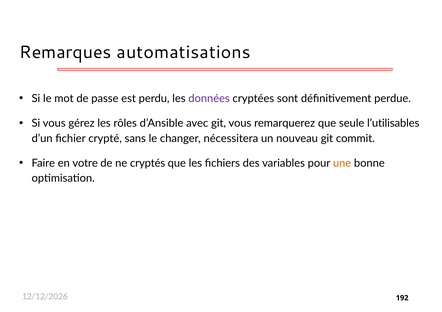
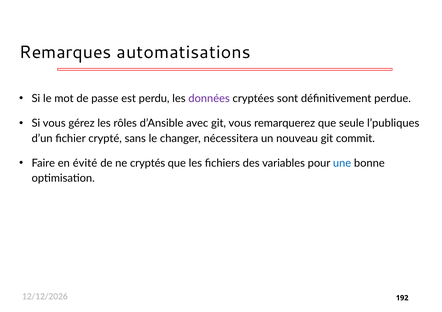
l’utilisables: l’utilisables -> l’publiques
votre: votre -> évité
une colour: orange -> blue
